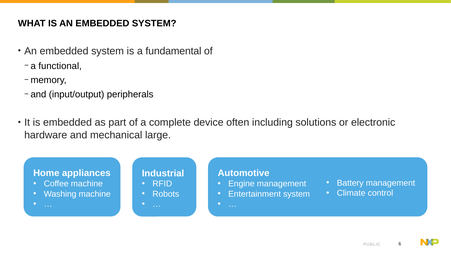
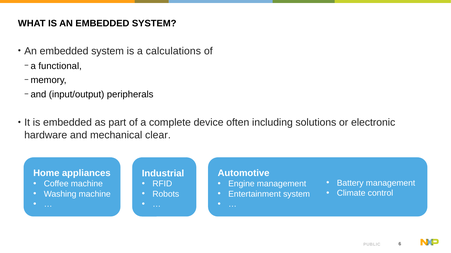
fundamental: fundamental -> calculations
large: large -> clear
